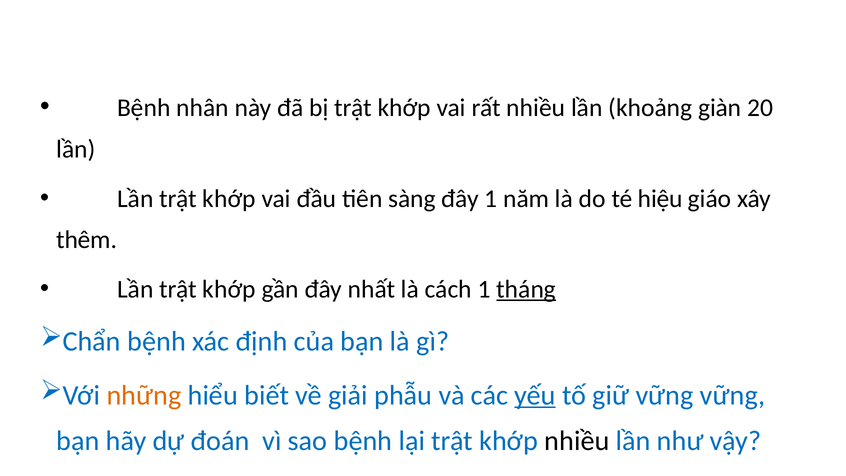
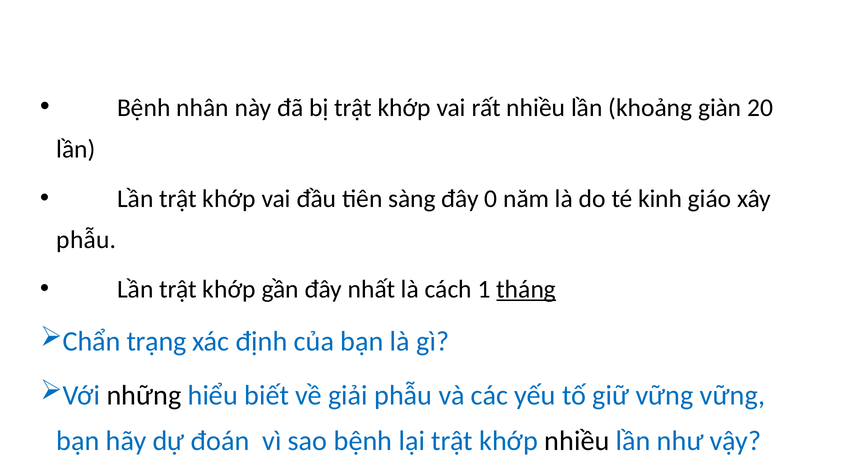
đây 1: 1 -> 0
hiệu: hiệu -> kinh
thêm at (87, 240): thêm -> phẫu
Chẩn bệnh: bệnh -> trạng
những colour: orange -> black
yếu underline: present -> none
